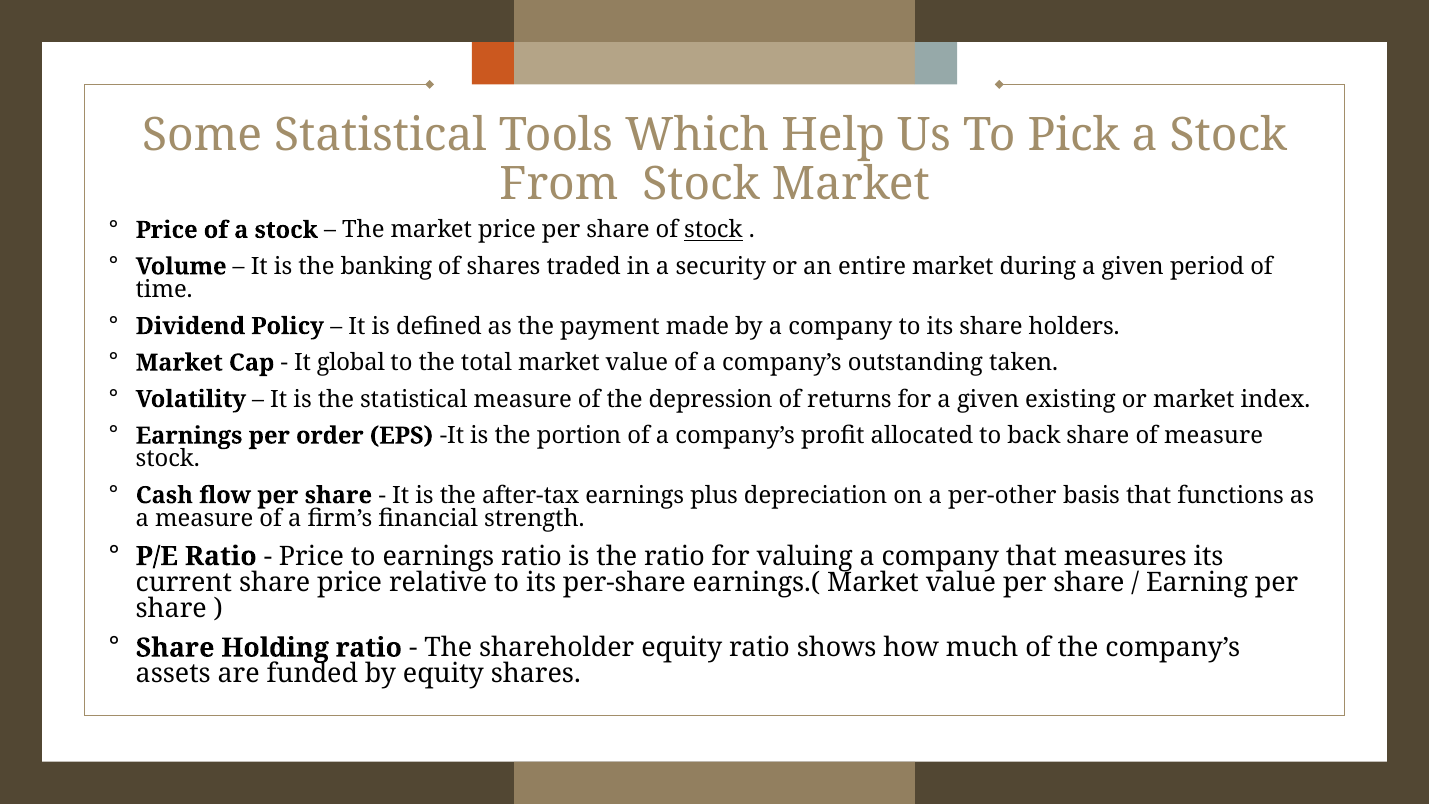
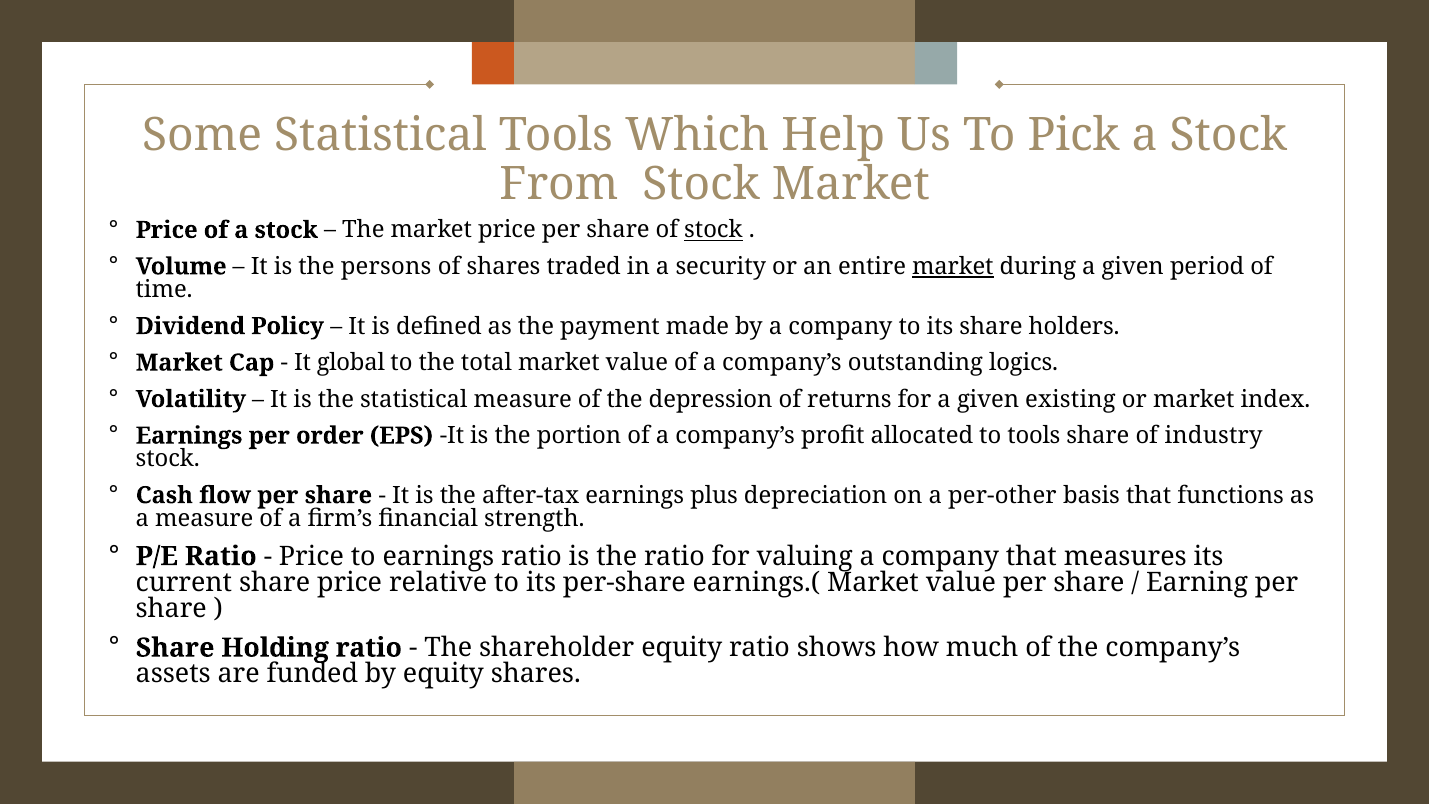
banking: banking -> persons
market at (953, 266) underline: none -> present
taken: taken -> logics
to back: back -> tools
of measure: measure -> industry
